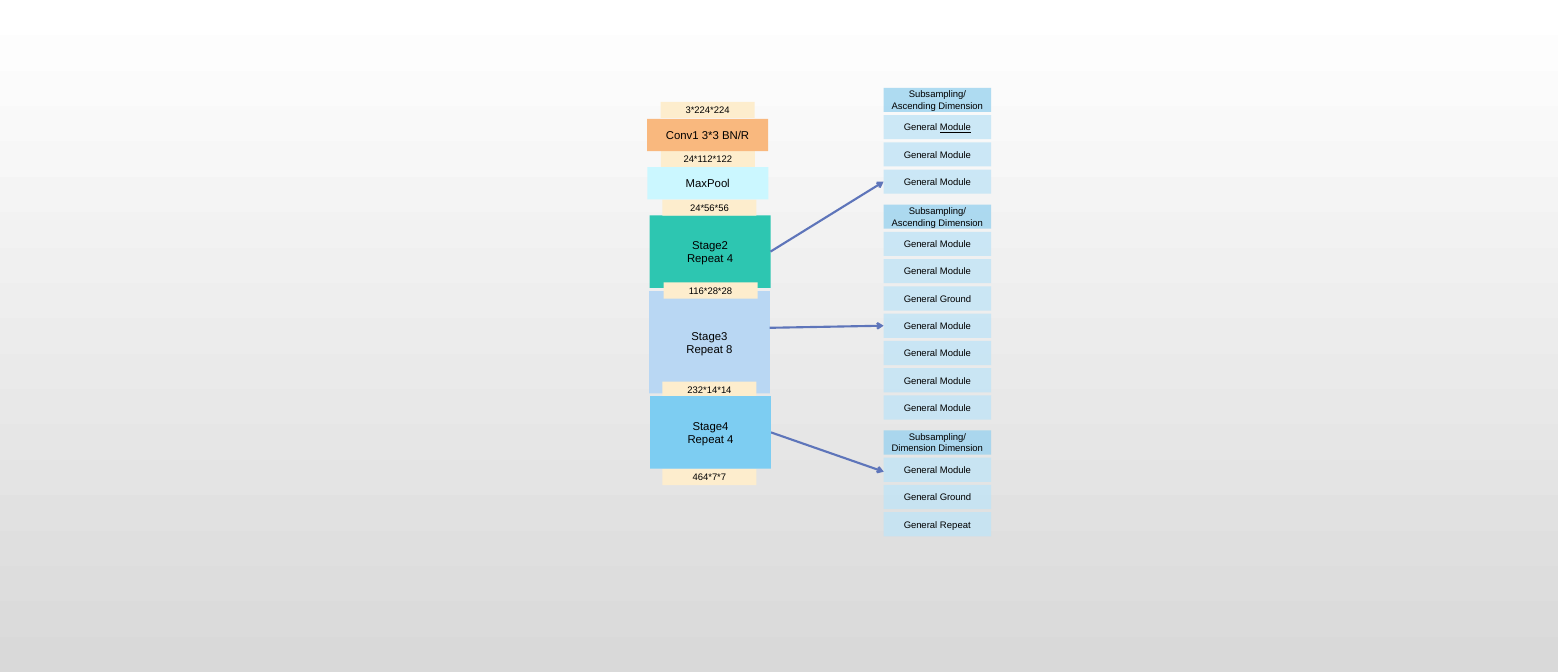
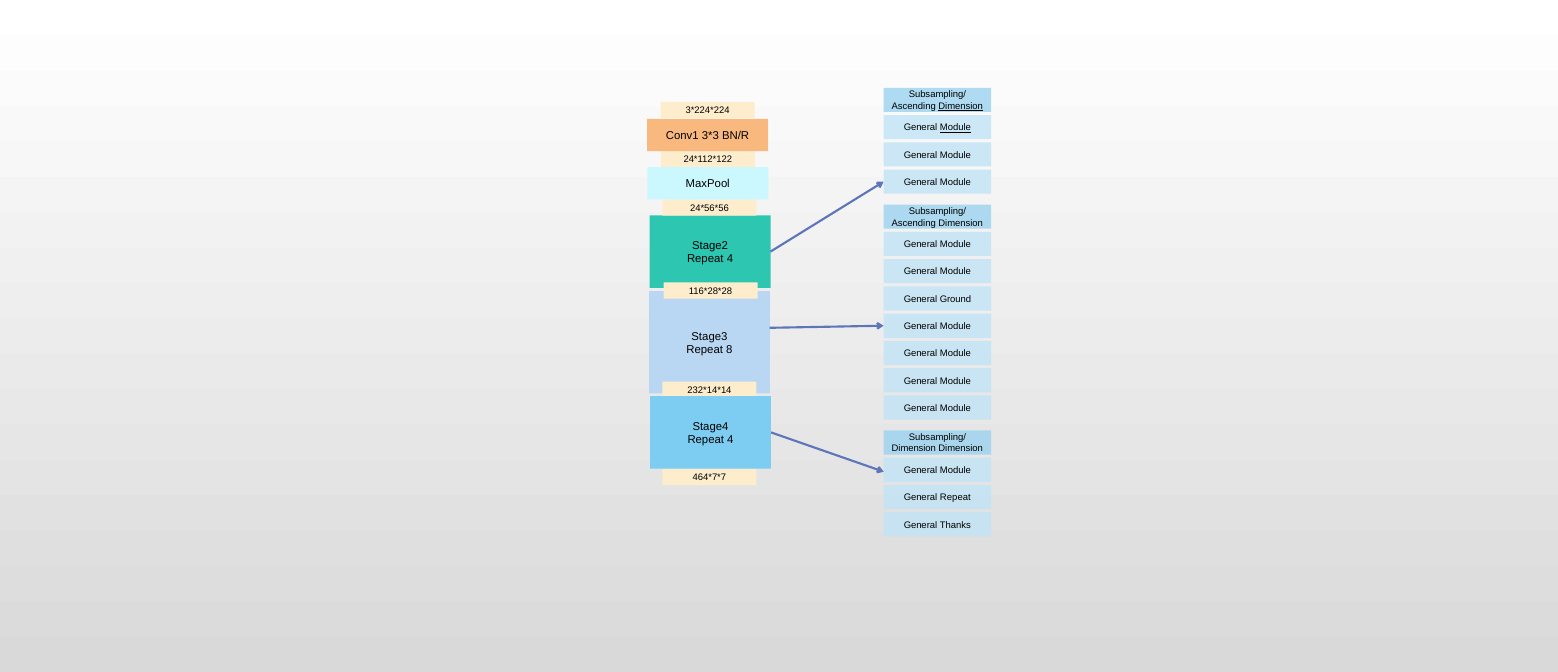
Dimension at (961, 106) underline: none -> present
Ground at (955, 497): Ground -> Repeat
General Repeat: Repeat -> Thanks
